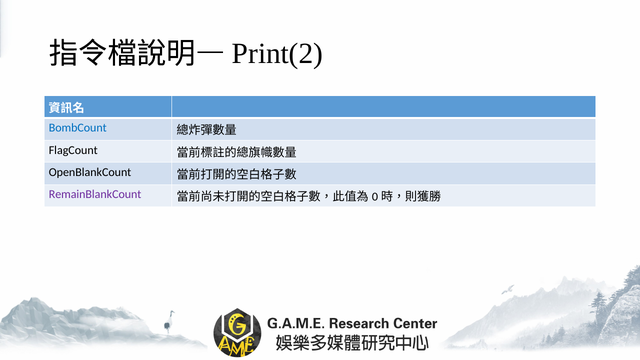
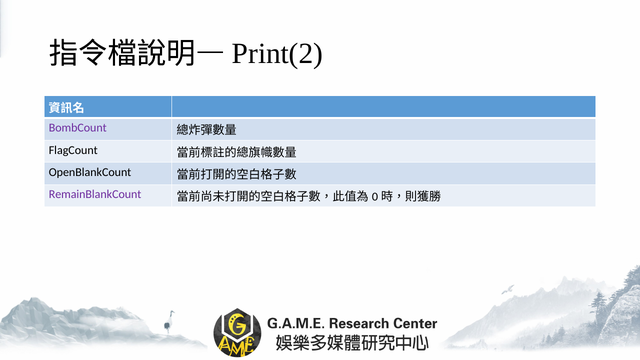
BombCount colour: blue -> purple
